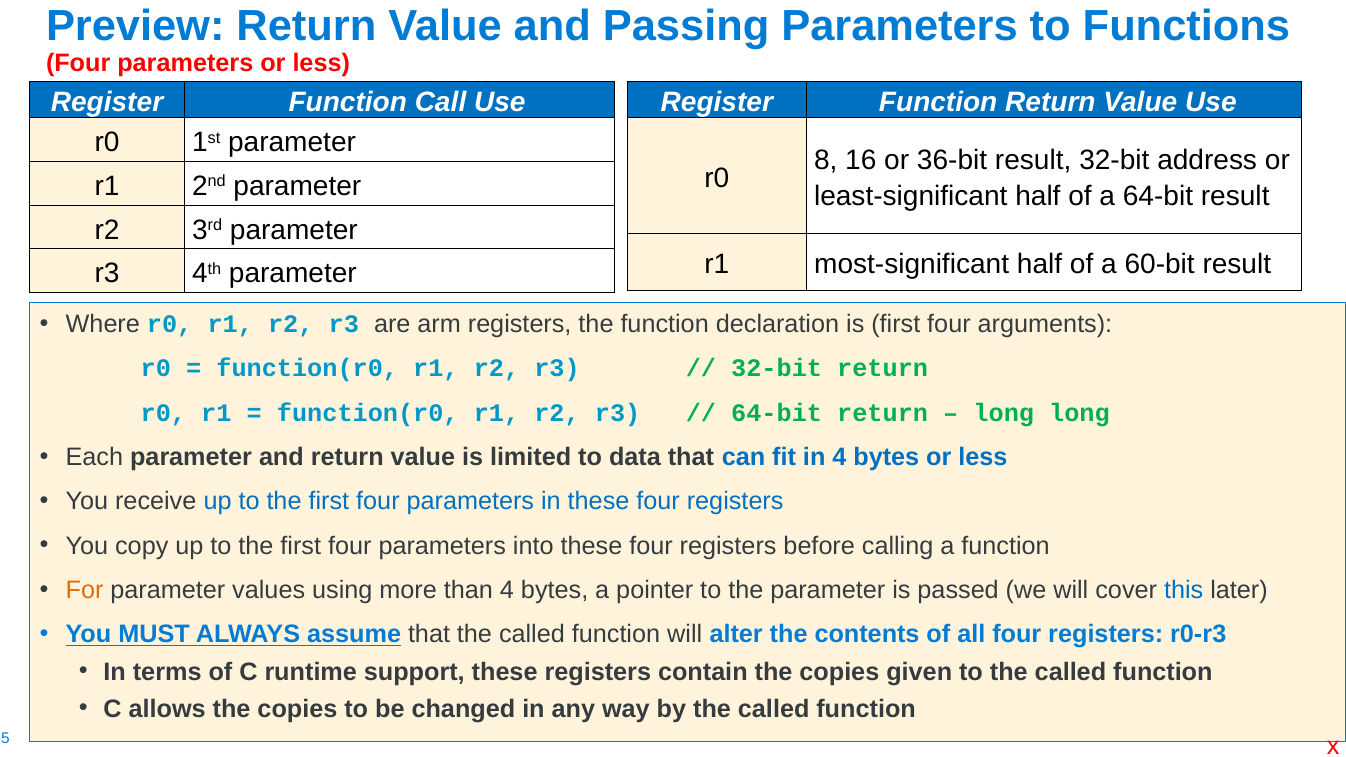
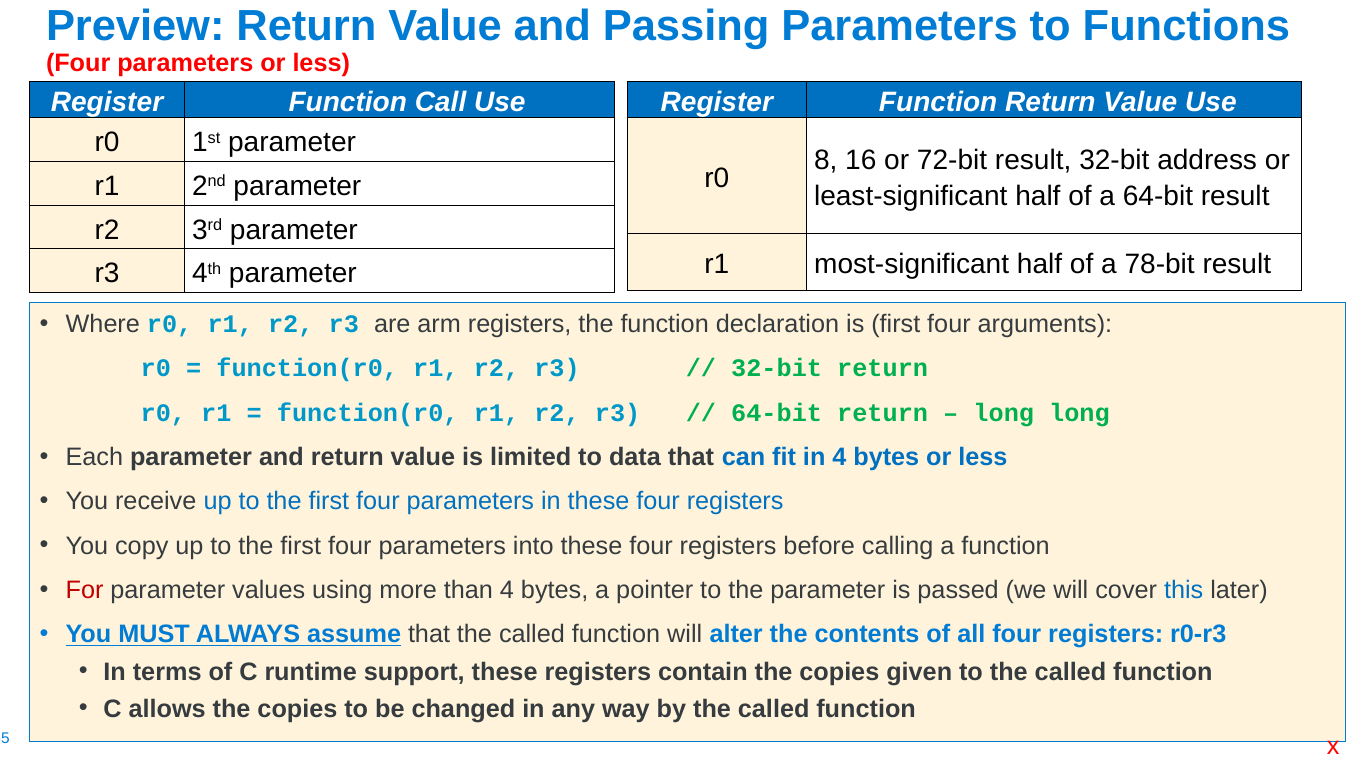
36-bit: 36-bit -> 72-bit
60-bit: 60-bit -> 78-bit
For colour: orange -> red
